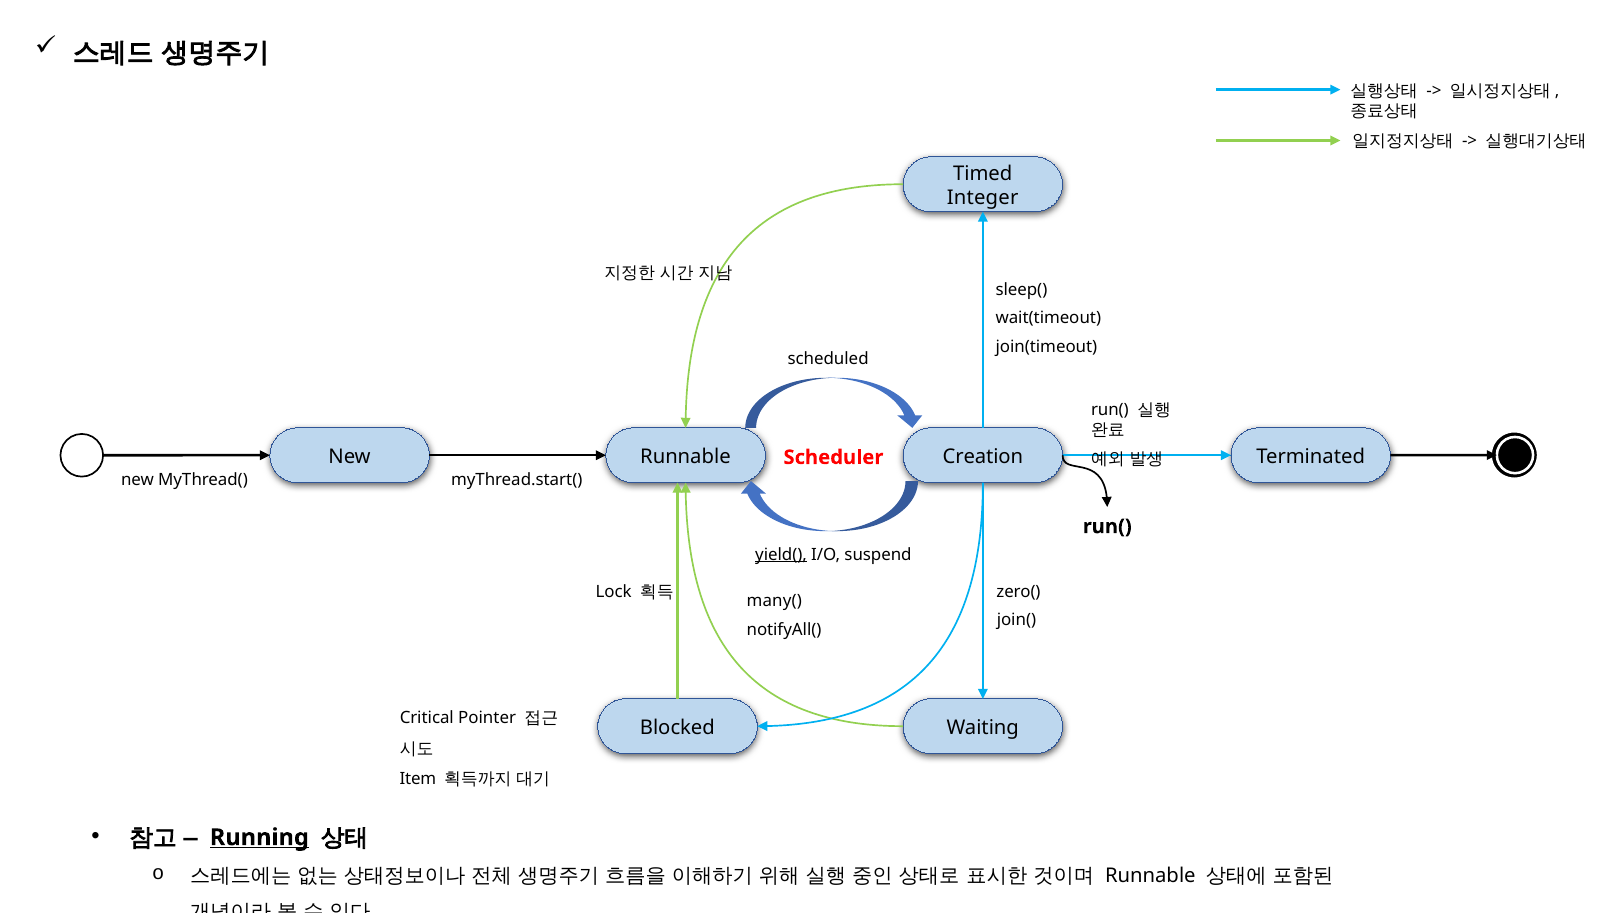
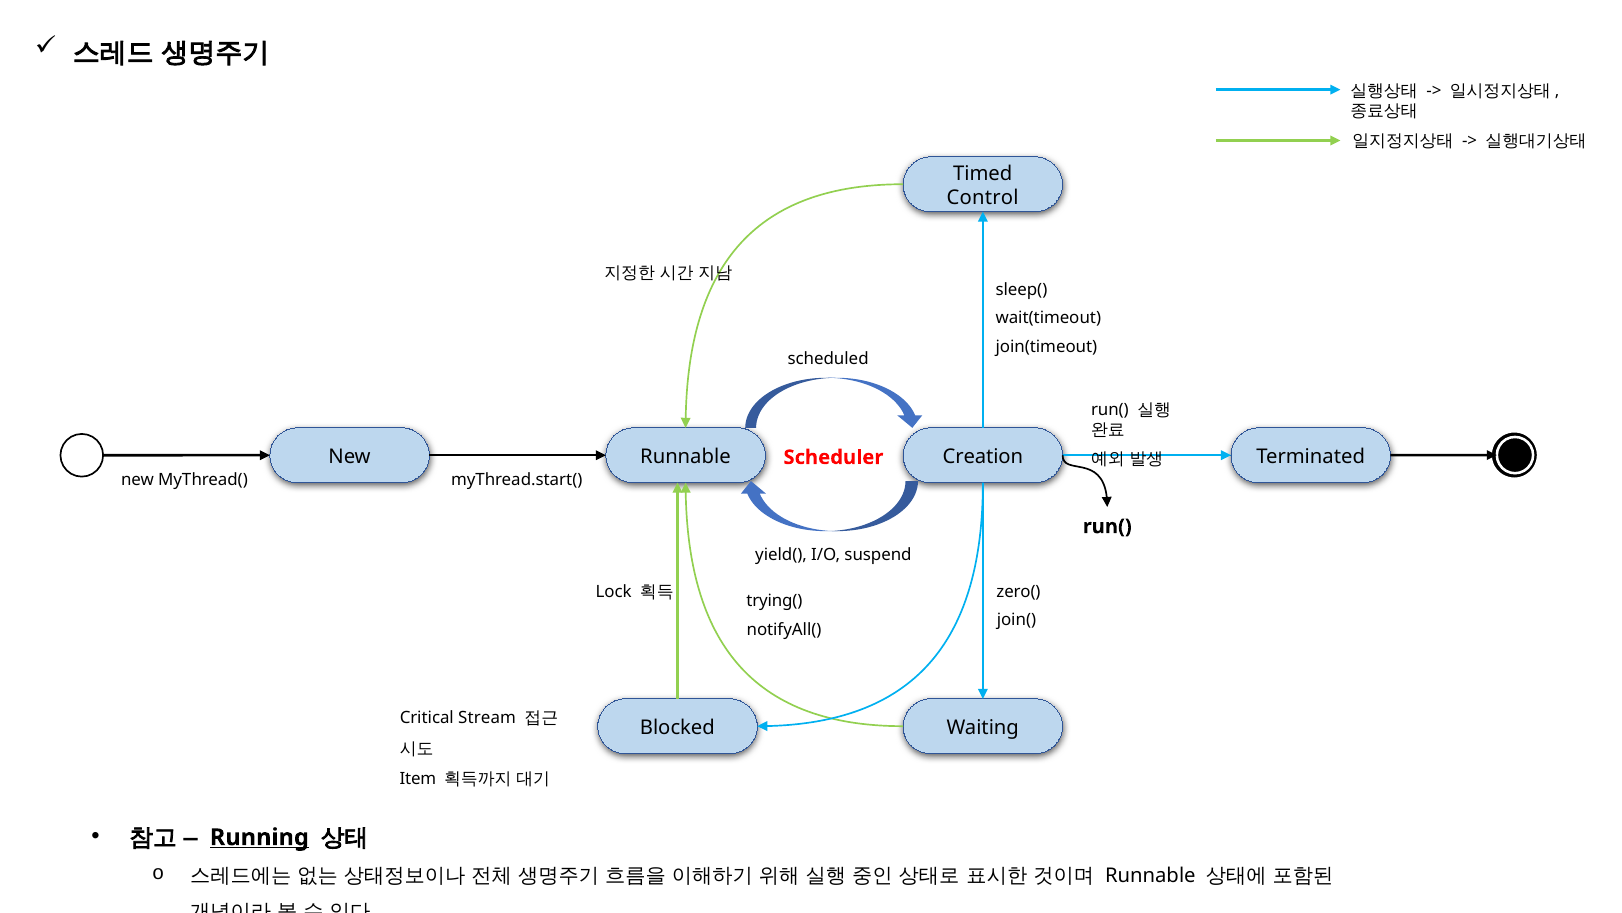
Integer: Integer -> Control
yield( underline: present -> none
many(: many( -> trying(
Pointer: Pointer -> Stream
